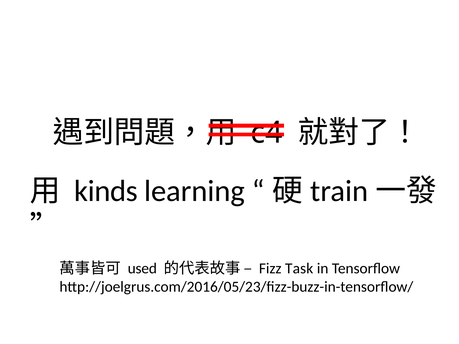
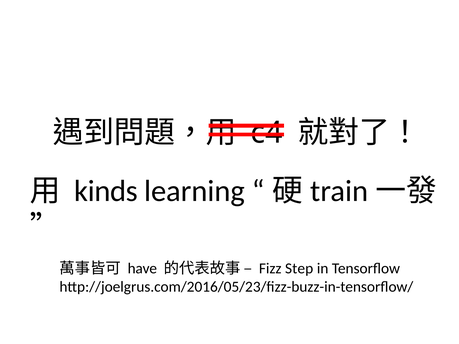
used: used -> have
Task: Task -> Step
